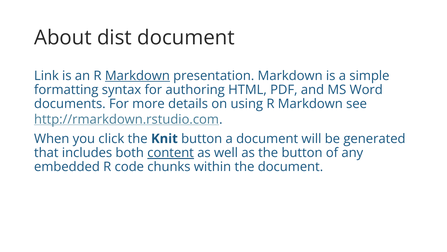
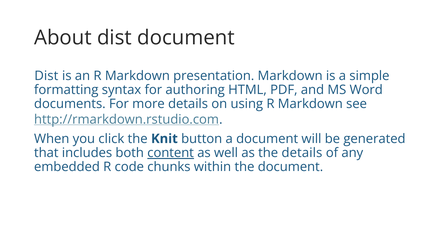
Link at (46, 76): Link -> Dist
Markdown at (137, 76) underline: present -> none
the button: button -> details
